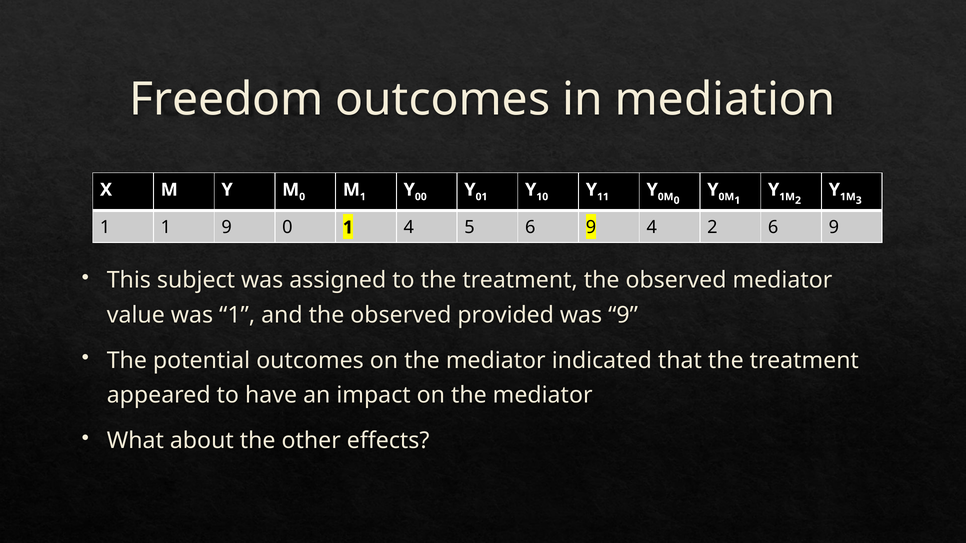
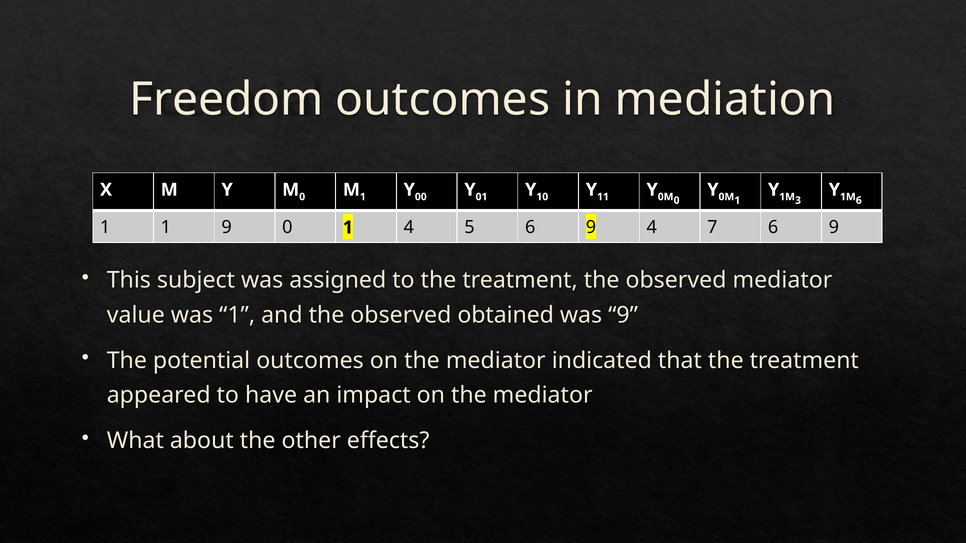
2 at (798, 201): 2 -> 3
3 at (859, 201): 3 -> 6
4 2: 2 -> 7
provided: provided -> obtained
